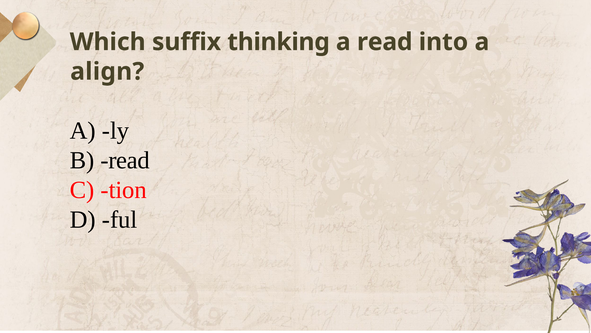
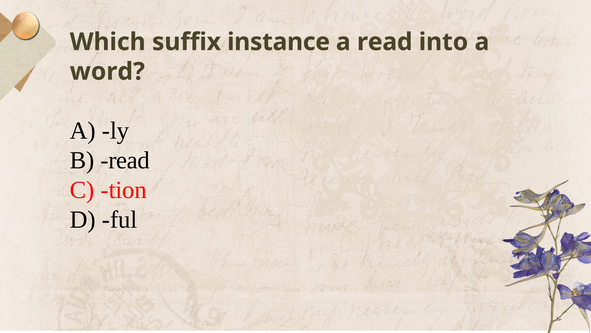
thinking: thinking -> instance
align: align -> word
